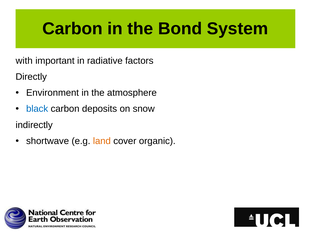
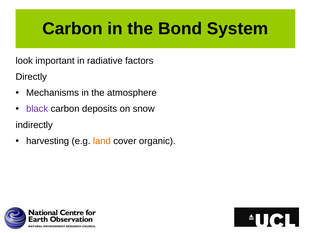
with: with -> look
Environment: Environment -> Mechanisms
black colour: blue -> purple
shortwave: shortwave -> harvesting
